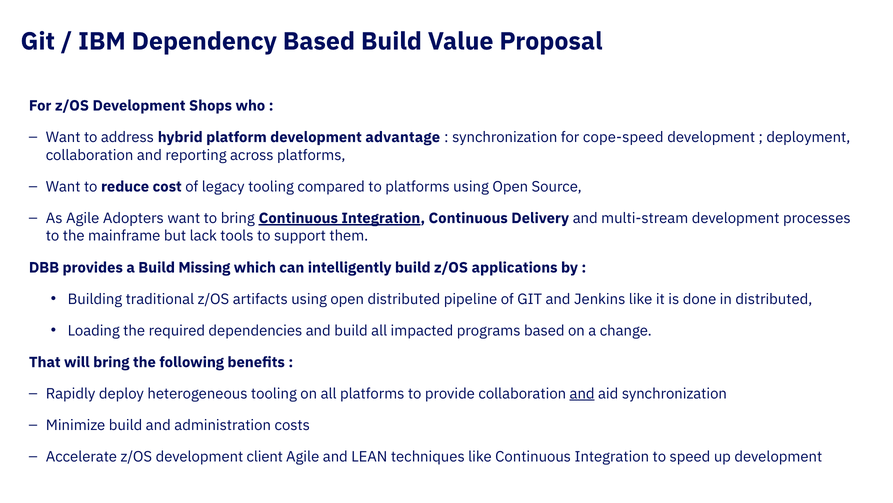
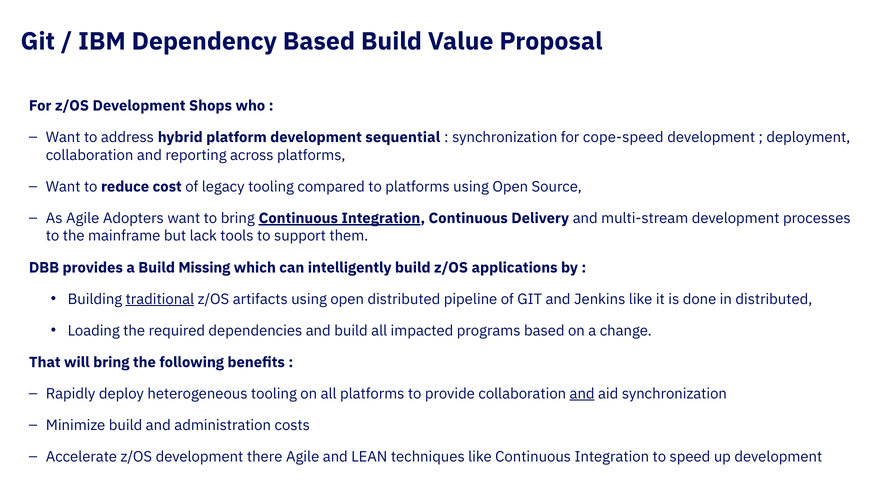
advantage: advantage -> sequential
traditional underline: none -> present
client: client -> there
